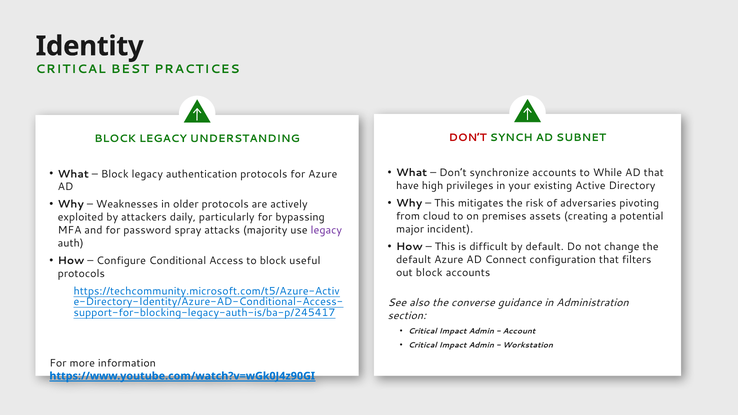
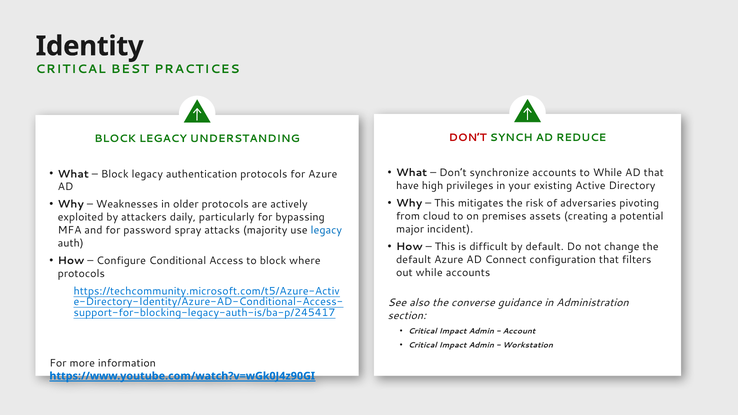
SUBNET: SUBNET -> REDUCE
legacy at (326, 230) colour: purple -> blue
useful: useful -> where
out block: block -> while
